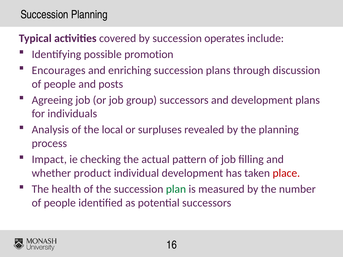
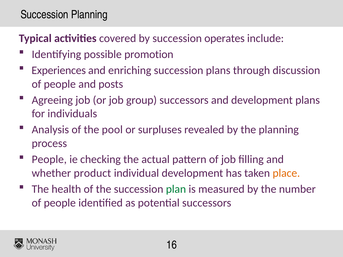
Encourages: Encourages -> Experiences
local: local -> pool
Impact at (49, 160): Impact -> People
place colour: red -> orange
